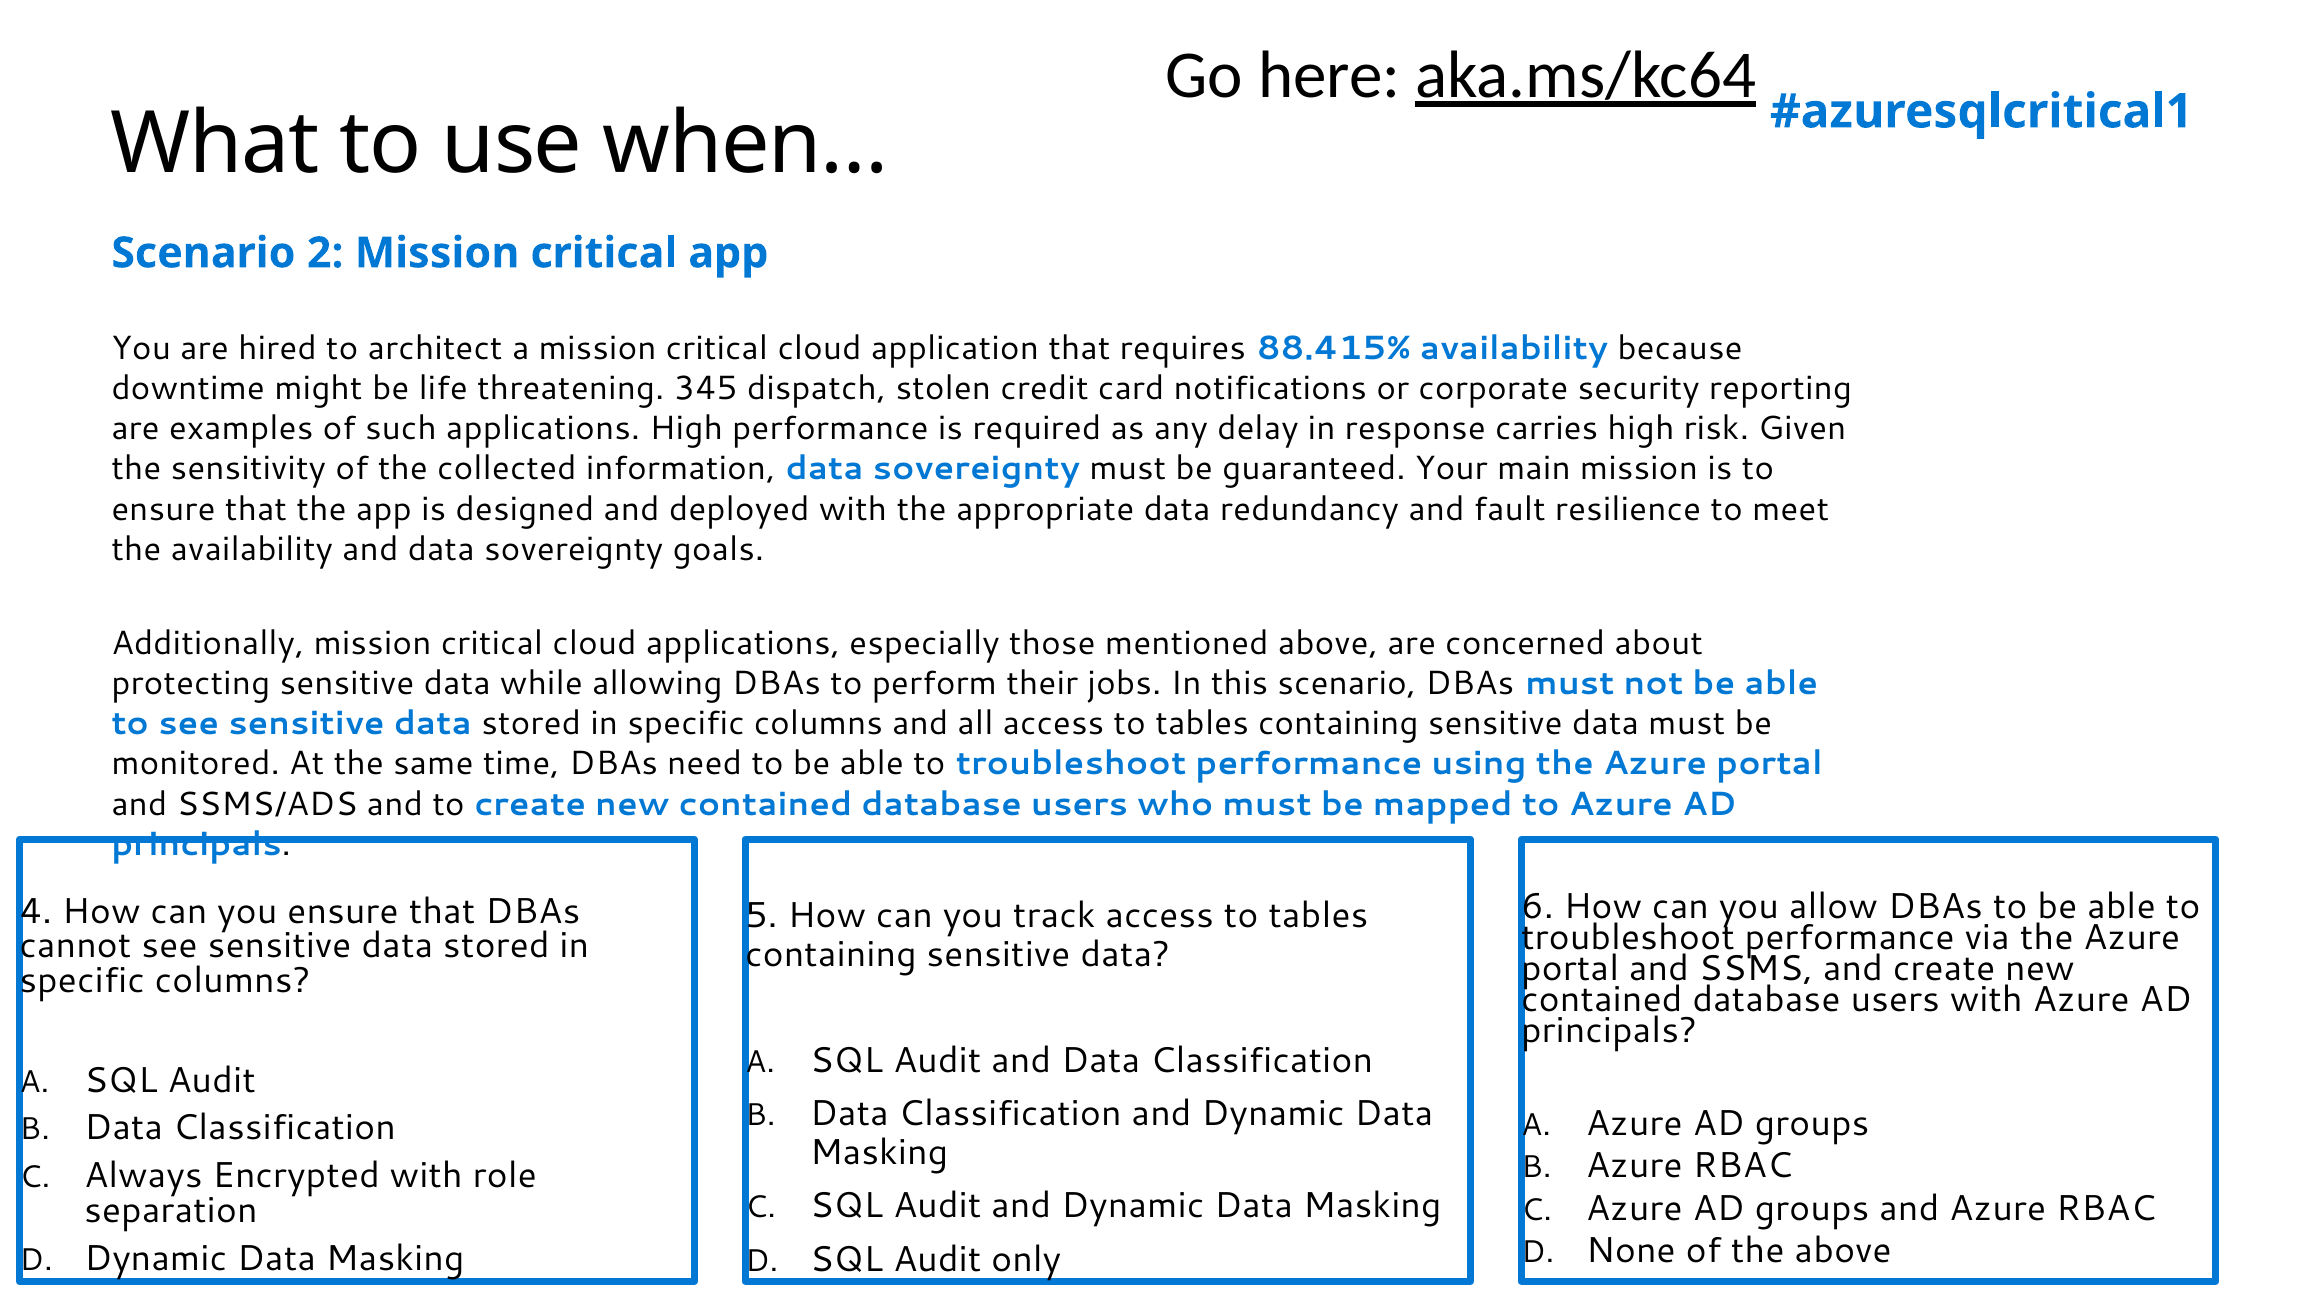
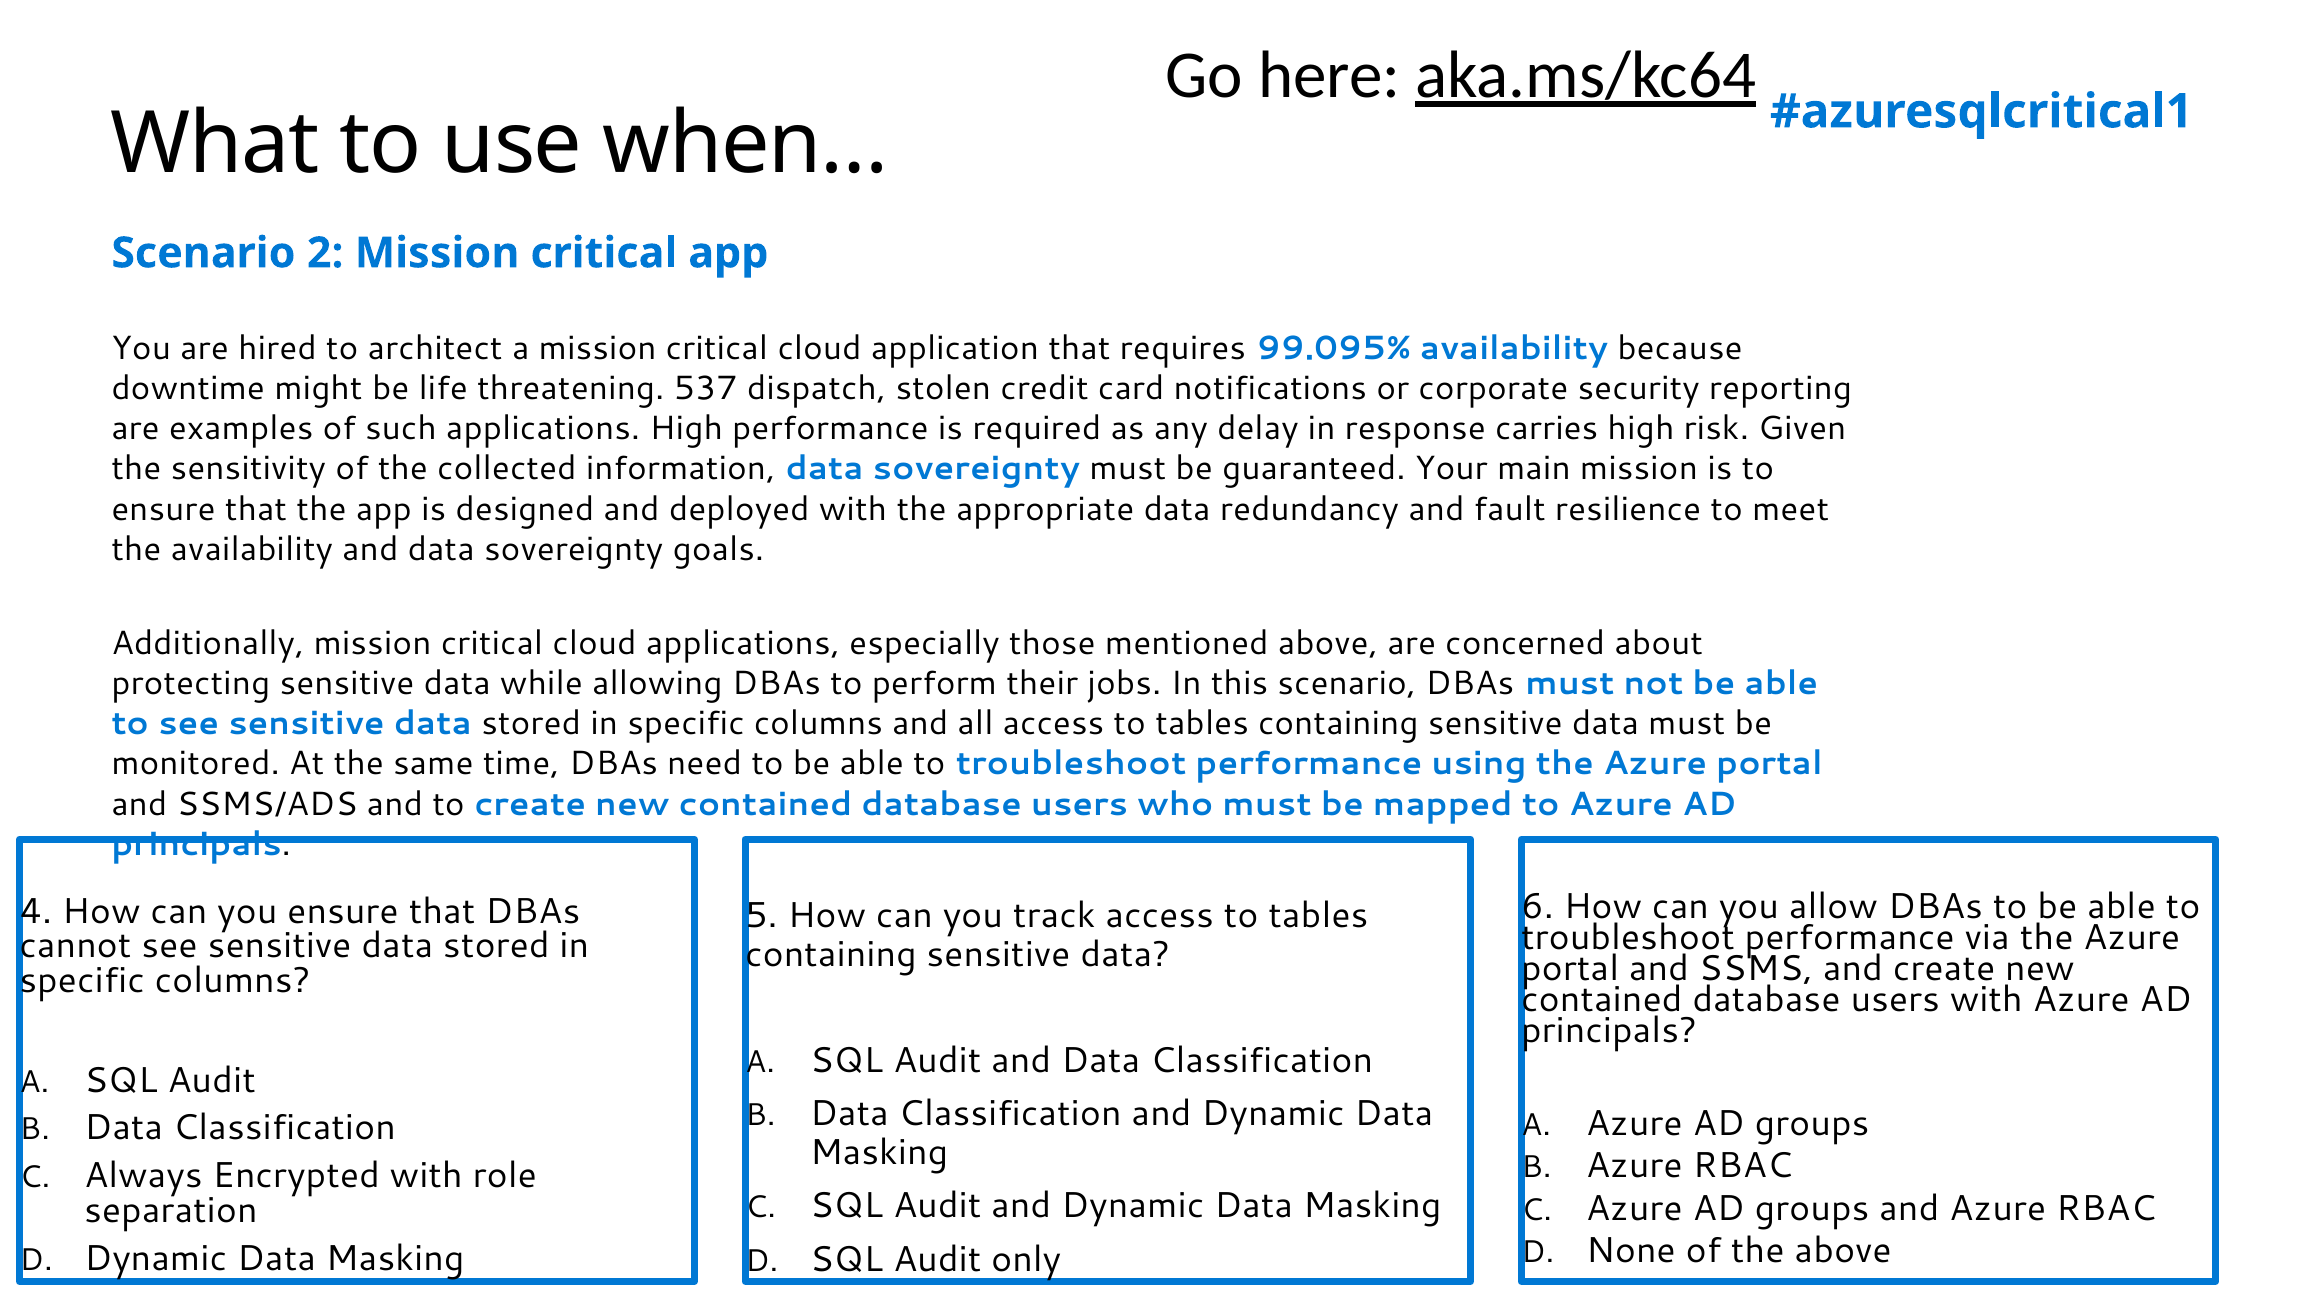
88.415%: 88.415% -> 99.095%
345: 345 -> 537
